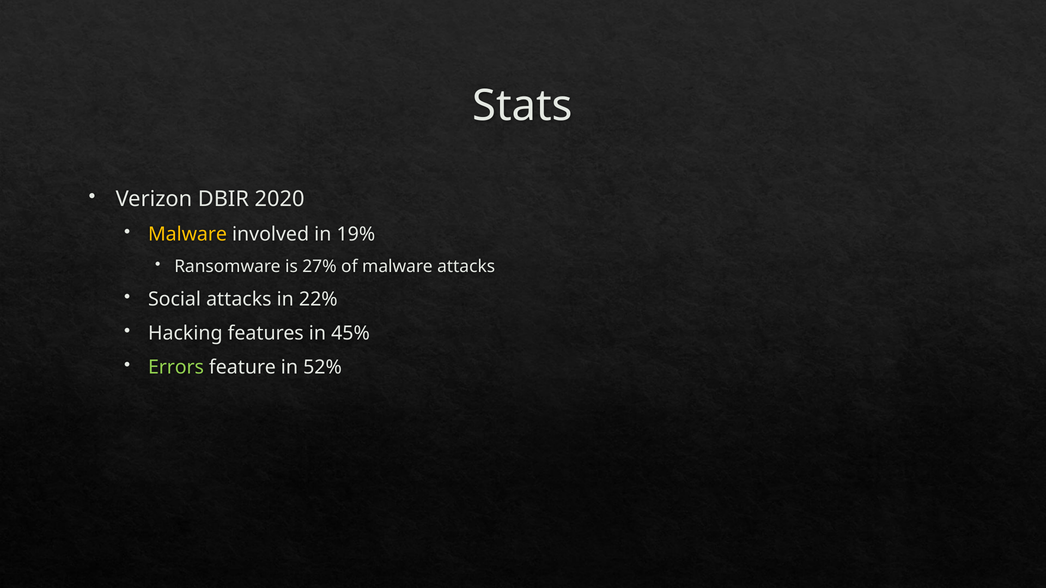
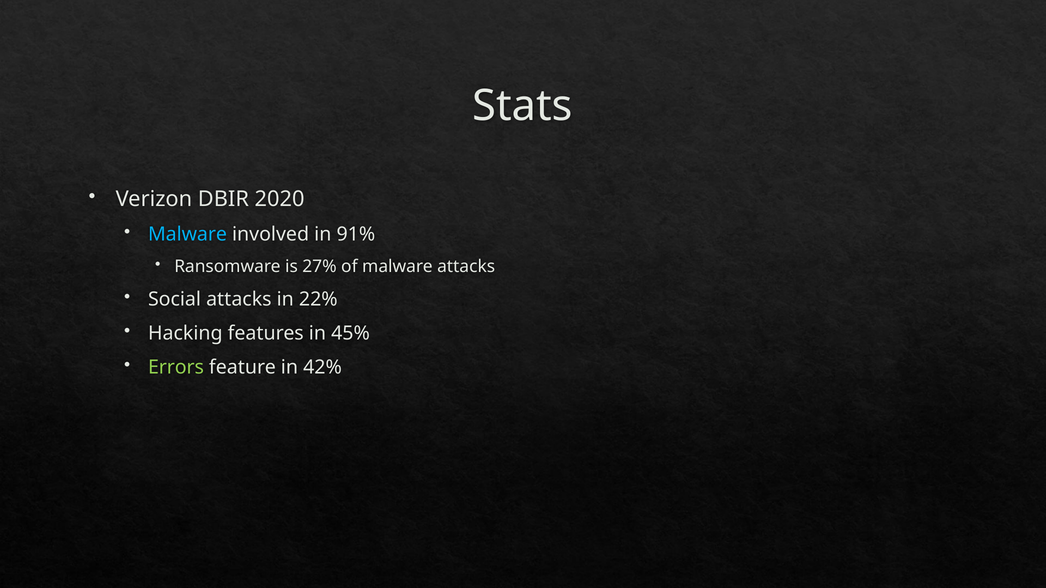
Malware at (187, 234) colour: yellow -> light blue
19%: 19% -> 91%
52%: 52% -> 42%
